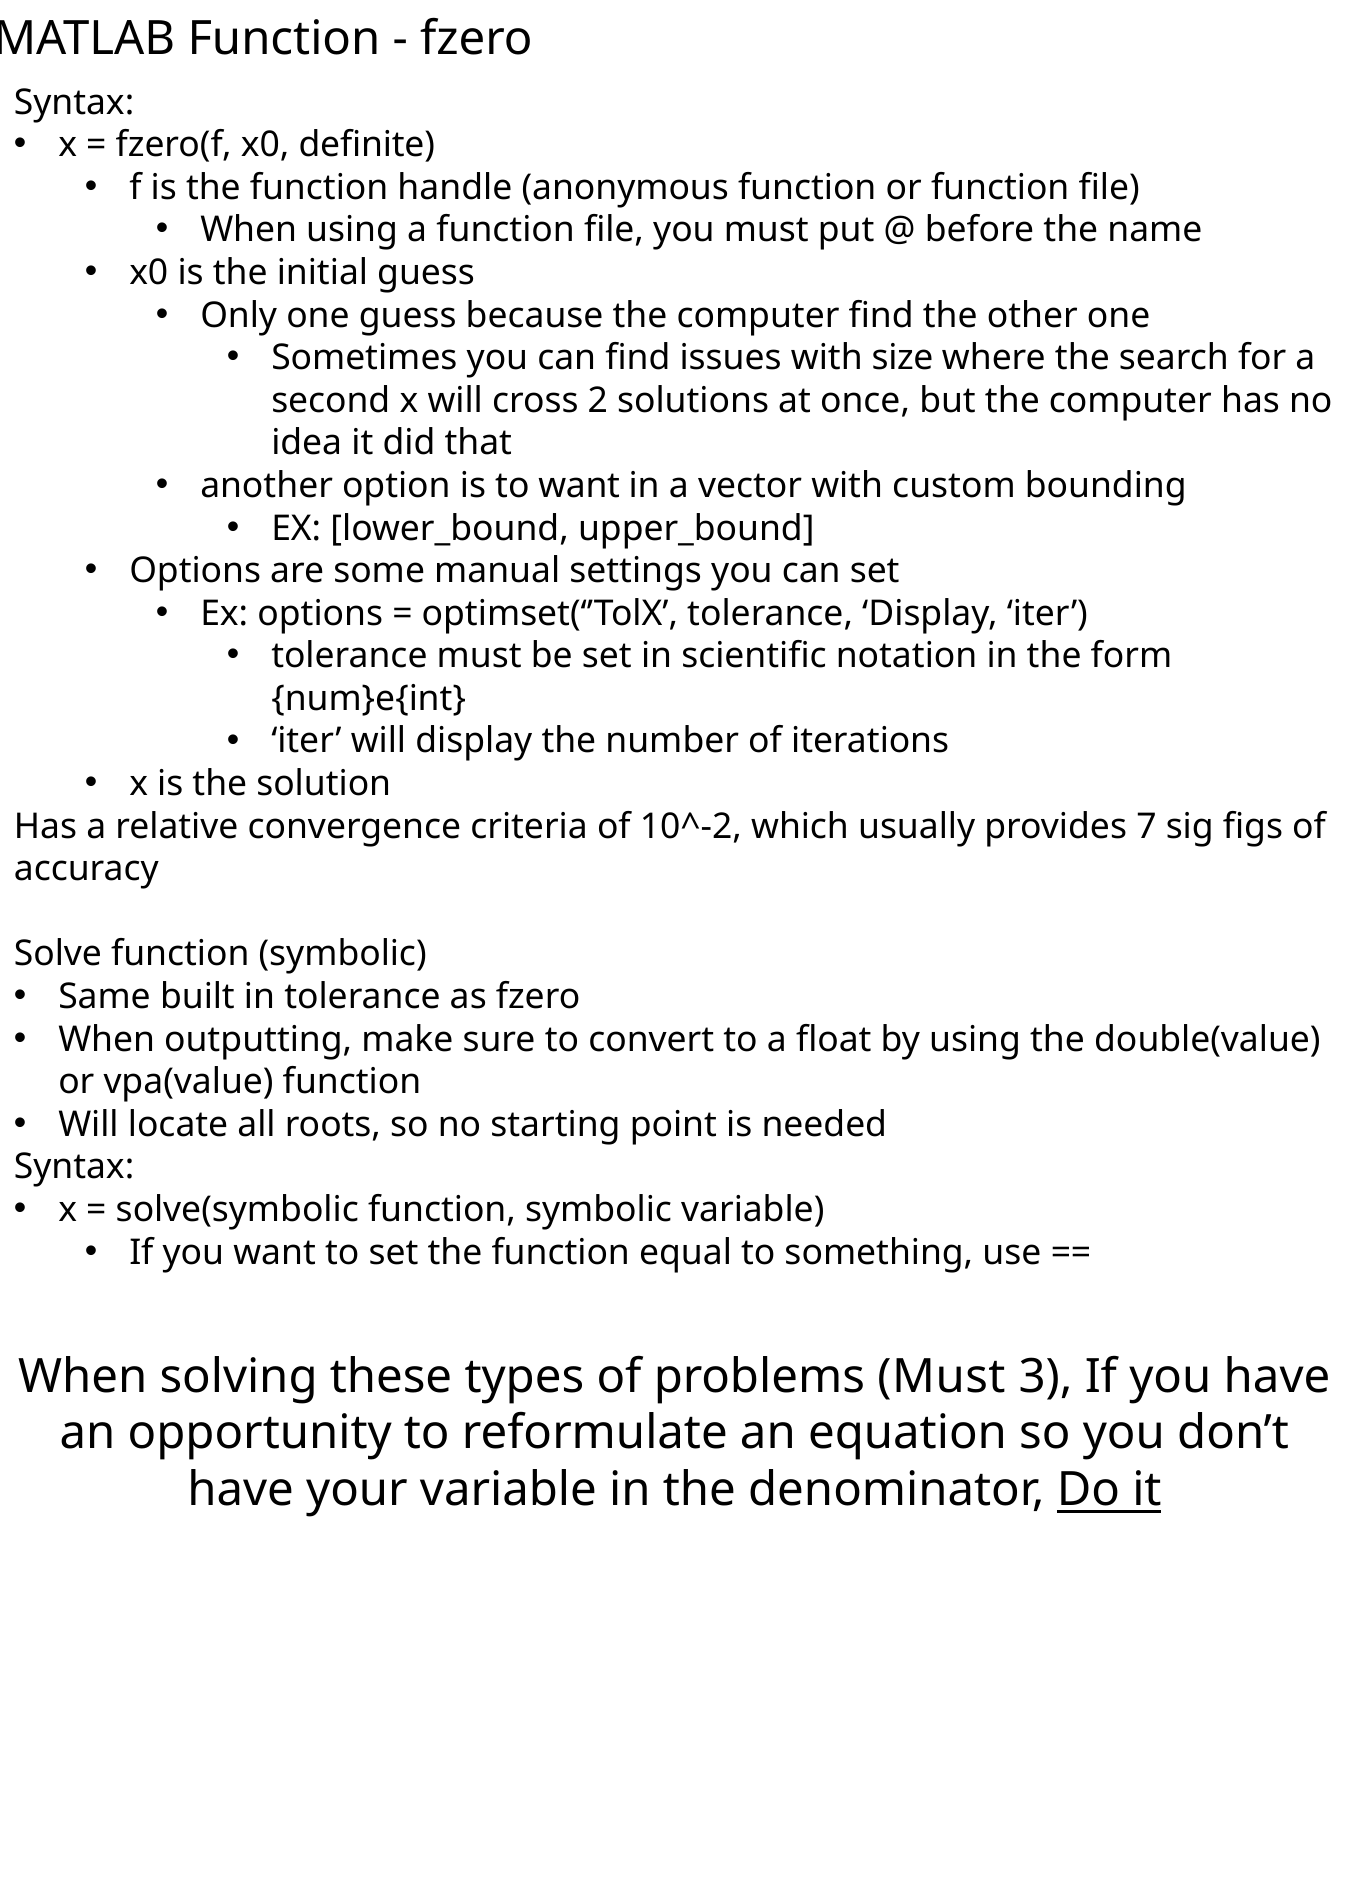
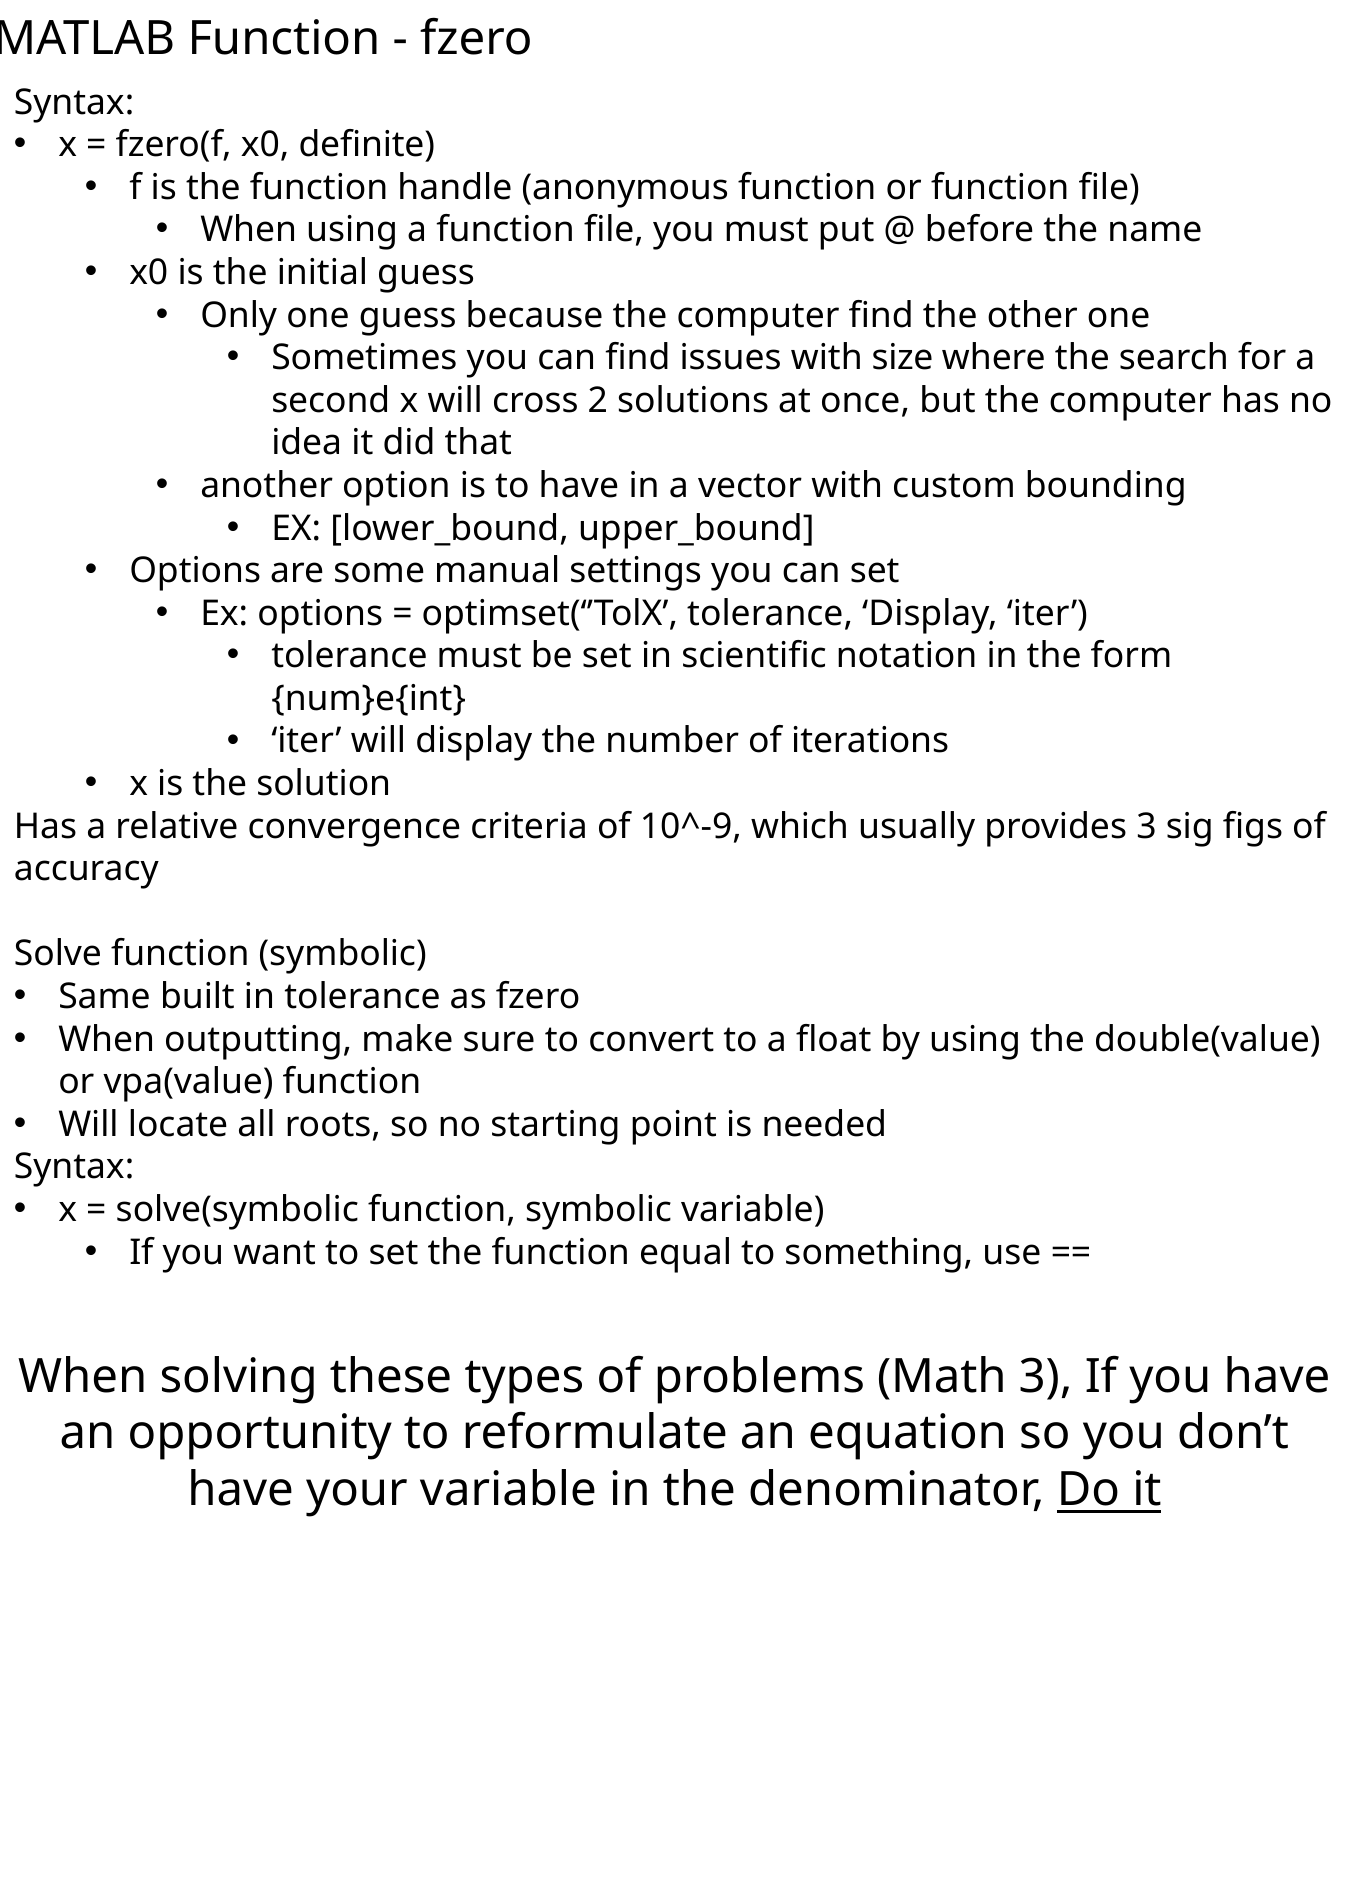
to want: want -> have
10^-2: 10^-2 -> 10^-9
provides 7: 7 -> 3
problems Must: Must -> Math
